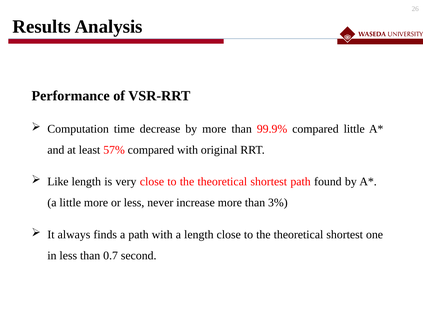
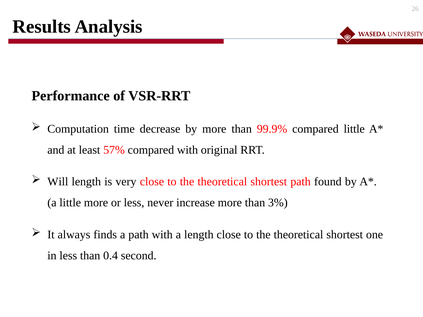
Like: Like -> Will
0.7: 0.7 -> 0.4
